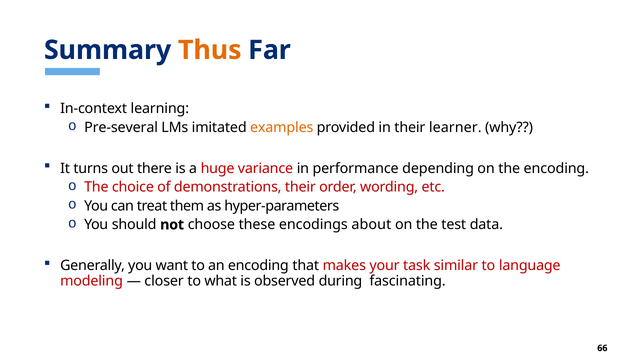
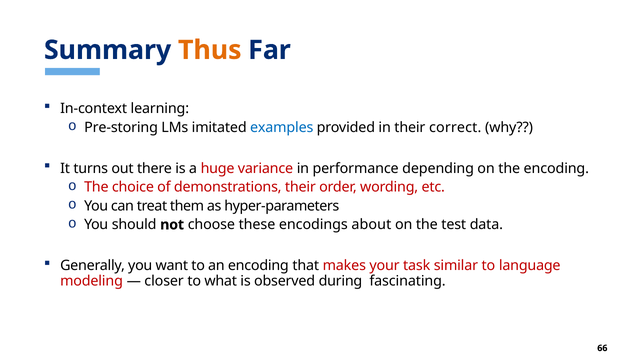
Pre-several: Pre-several -> Pre-storing
examples colour: orange -> blue
learner: learner -> correct
